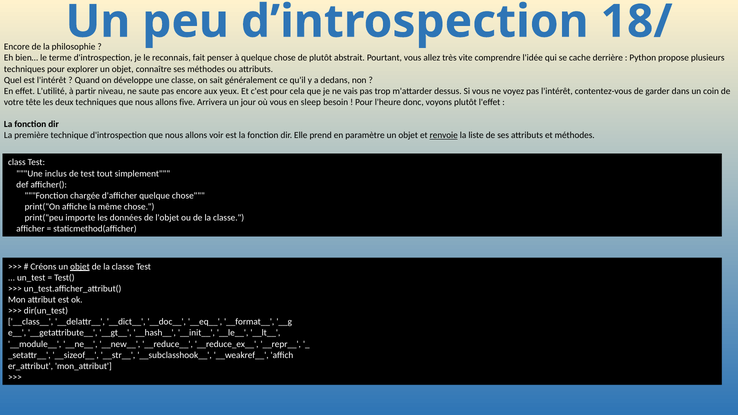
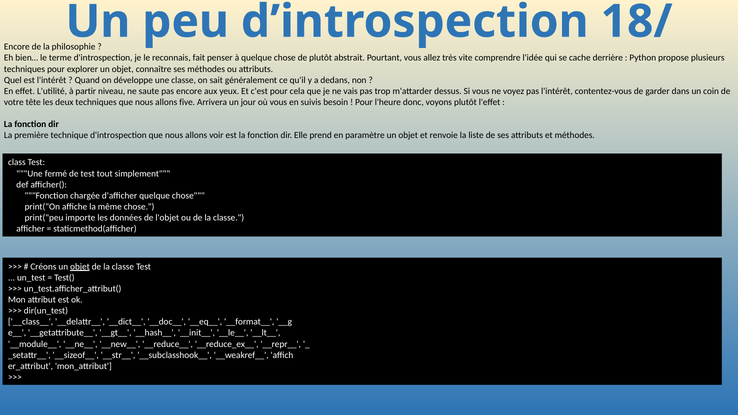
sleep: sleep -> suivis
renvoie underline: present -> none
inclus: inclus -> fermé
